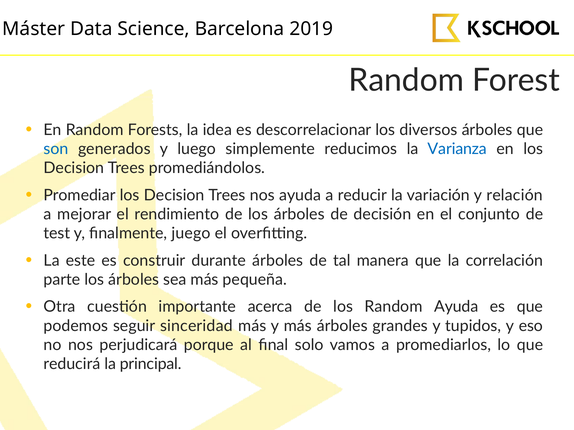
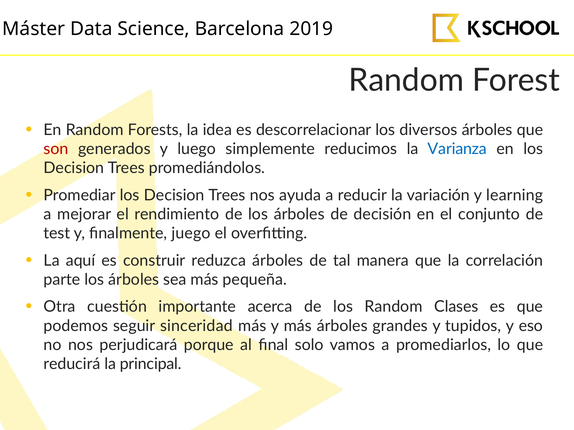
son colour: blue -> red
relación: relación -> learning
este: este -> aquí
durante: durante -> reduzca
Random Ayuda: Ayuda -> Clases
